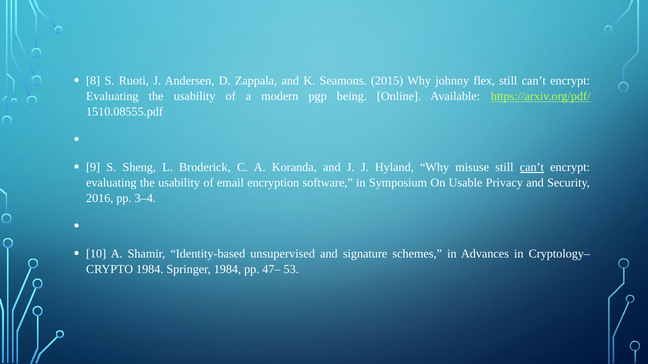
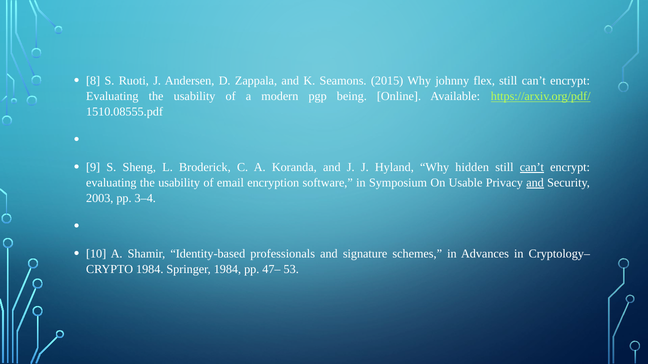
misuse: misuse -> hidden
and at (535, 183) underline: none -> present
2016: 2016 -> 2003
unsupervised: unsupervised -> professionals
